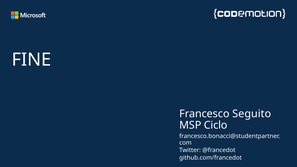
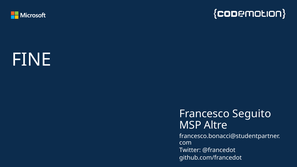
Ciclo: Ciclo -> Altre
